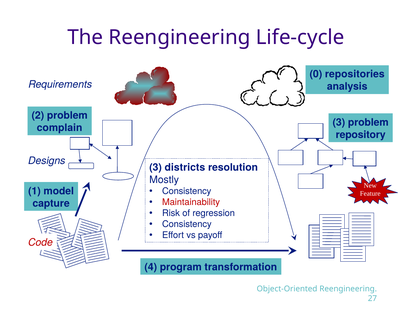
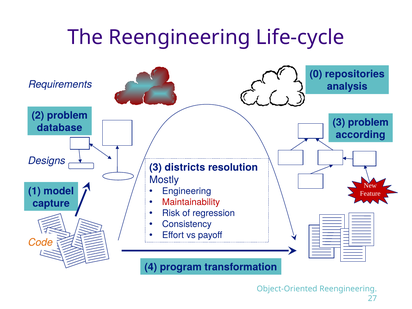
complain: complain -> database
repository: repository -> according
Consistency at (187, 191): Consistency -> Engineering
Code colour: red -> orange
